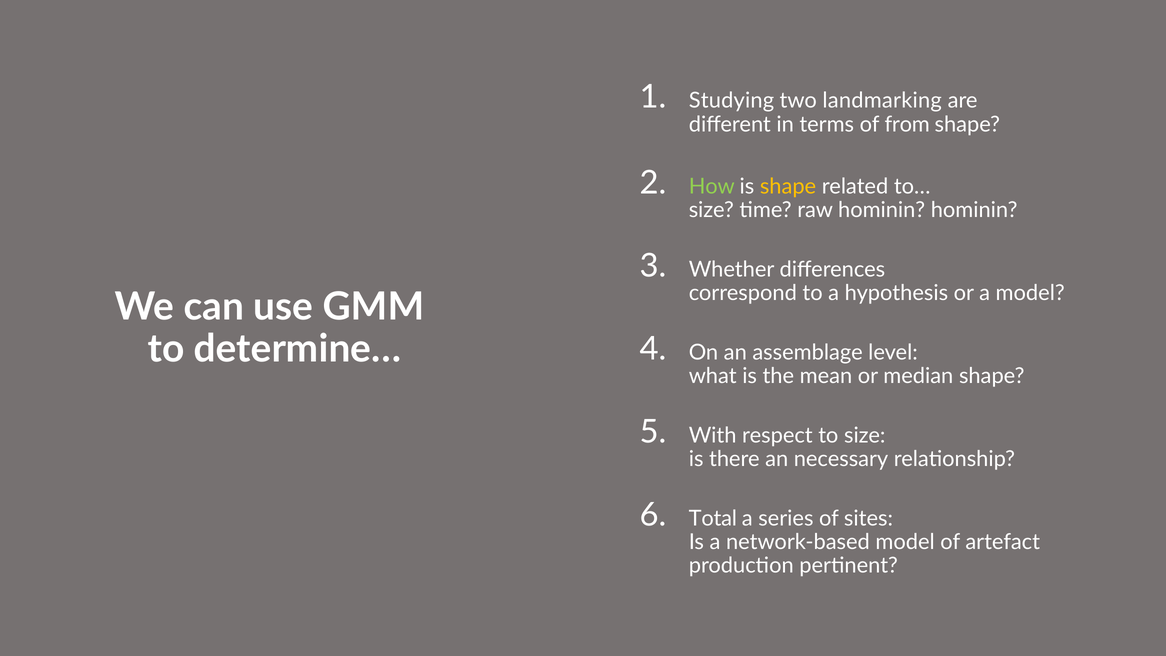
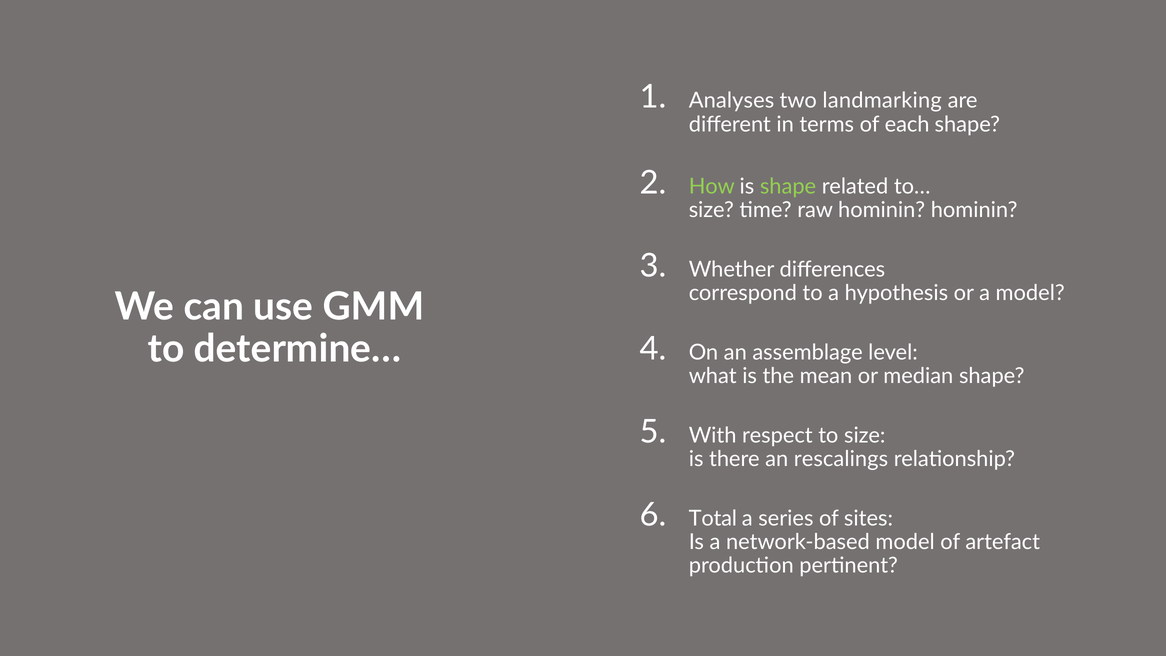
Studying: Studying -> Analyses
from: from -> each
shape at (788, 186) colour: yellow -> light green
necessary: necessary -> rescalings
